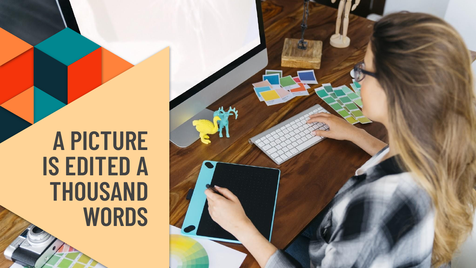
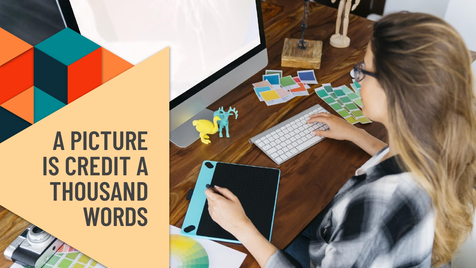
EDITED: EDITED -> CREDIT
